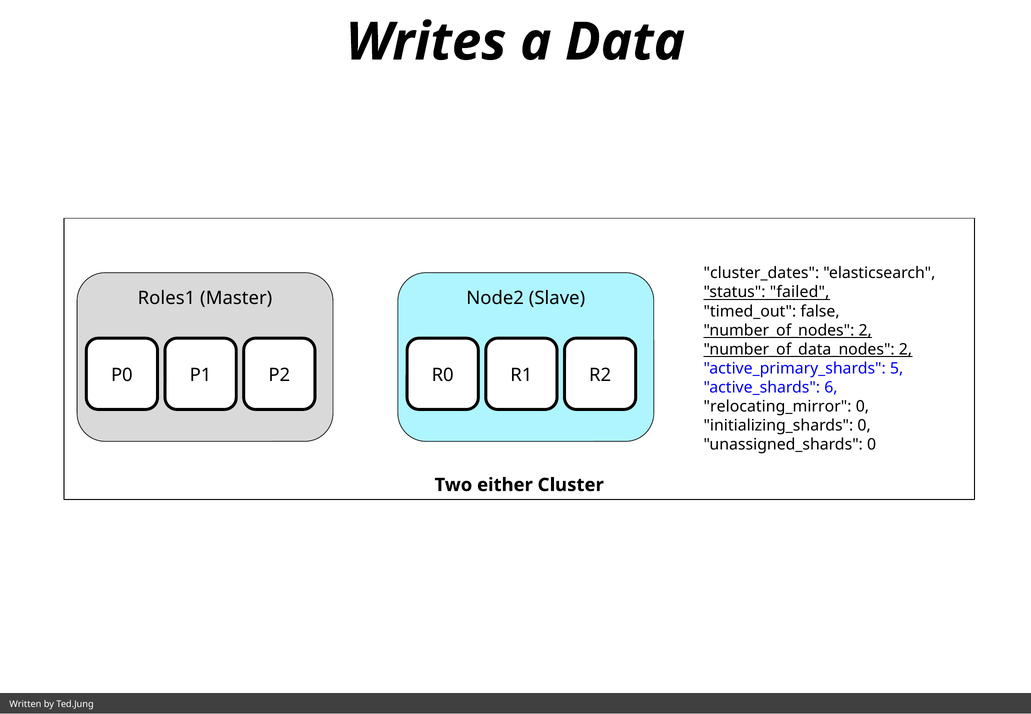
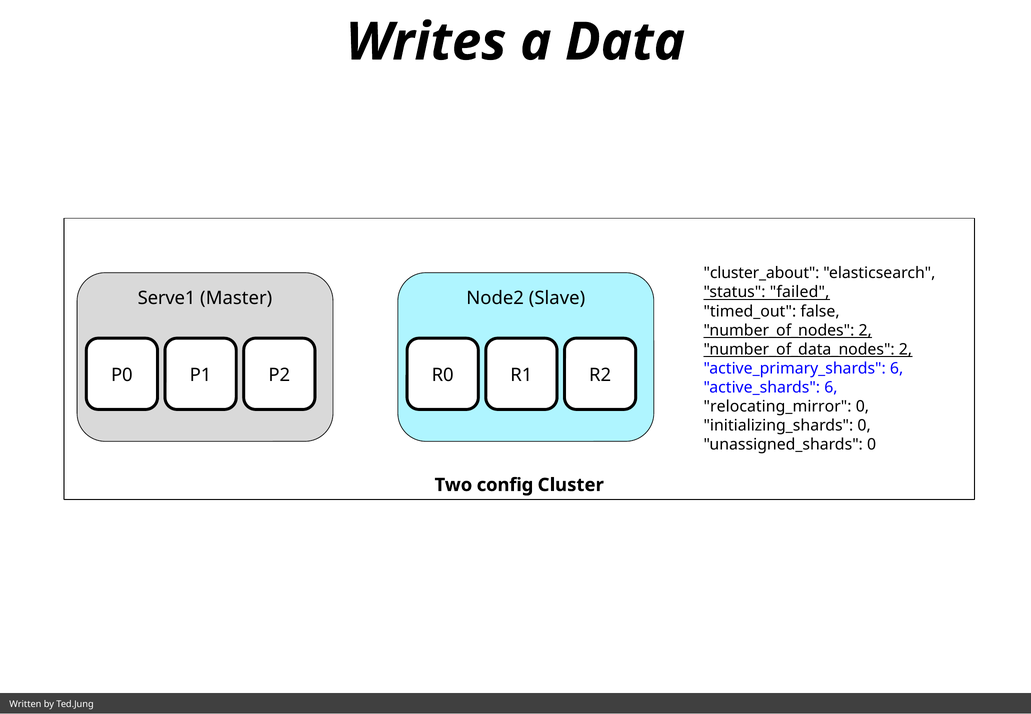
cluster_dates: cluster_dates -> cluster_about
Roles1: Roles1 -> Serve1
active_primary_shards 5: 5 -> 6
either: either -> config
